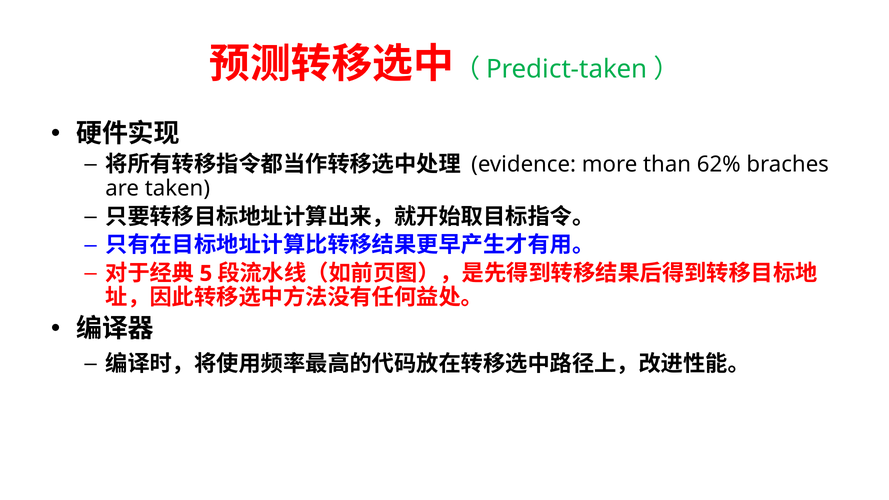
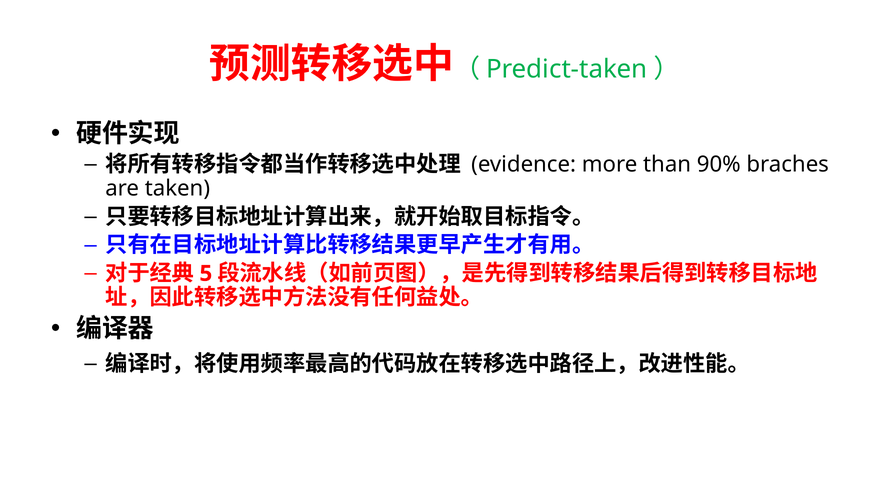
62%: 62% -> 90%
